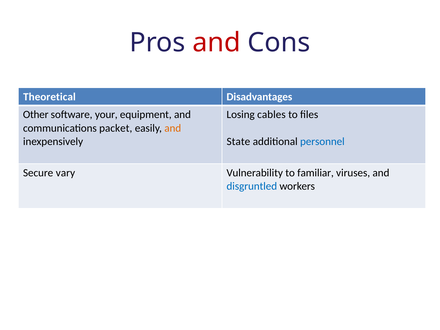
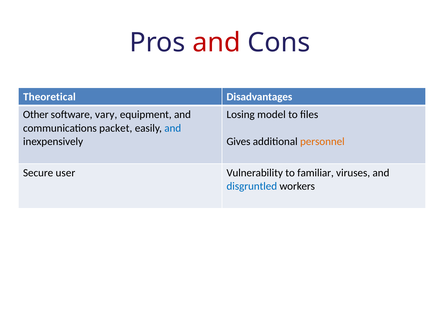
your: your -> vary
cables: cables -> model
and at (173, 128) colour: orange -> blue
State: State -> Gives
personnel colour: blue -> orange
vary: vary -> user
